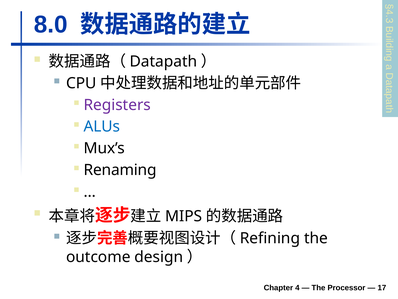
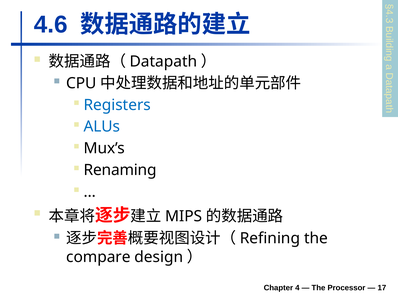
8.0: 8.0 -> 4.6
Registers colour: purple -> blue
outcome: outcome -> compare
